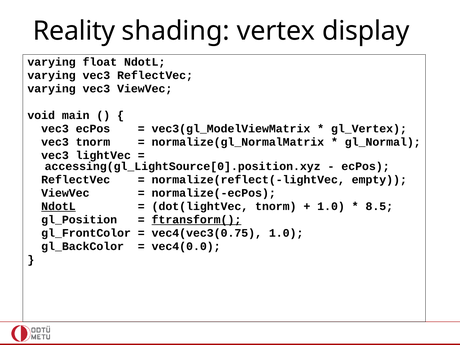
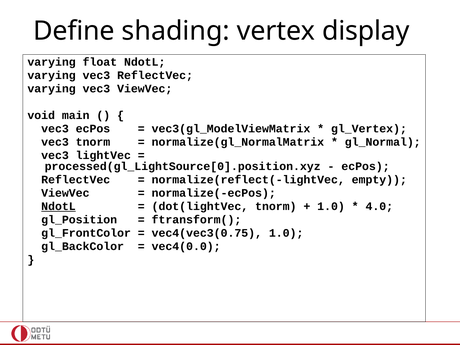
Reality: Reality -> Define
accessing(gl_LightSource[0].position.xyz: accessing(gl_LightSource[0].position.xyz -> processed(gl_LightSource[0].position.xyz
8.5: 8.5 -> 4.0
ftransform( underline: present -> none
